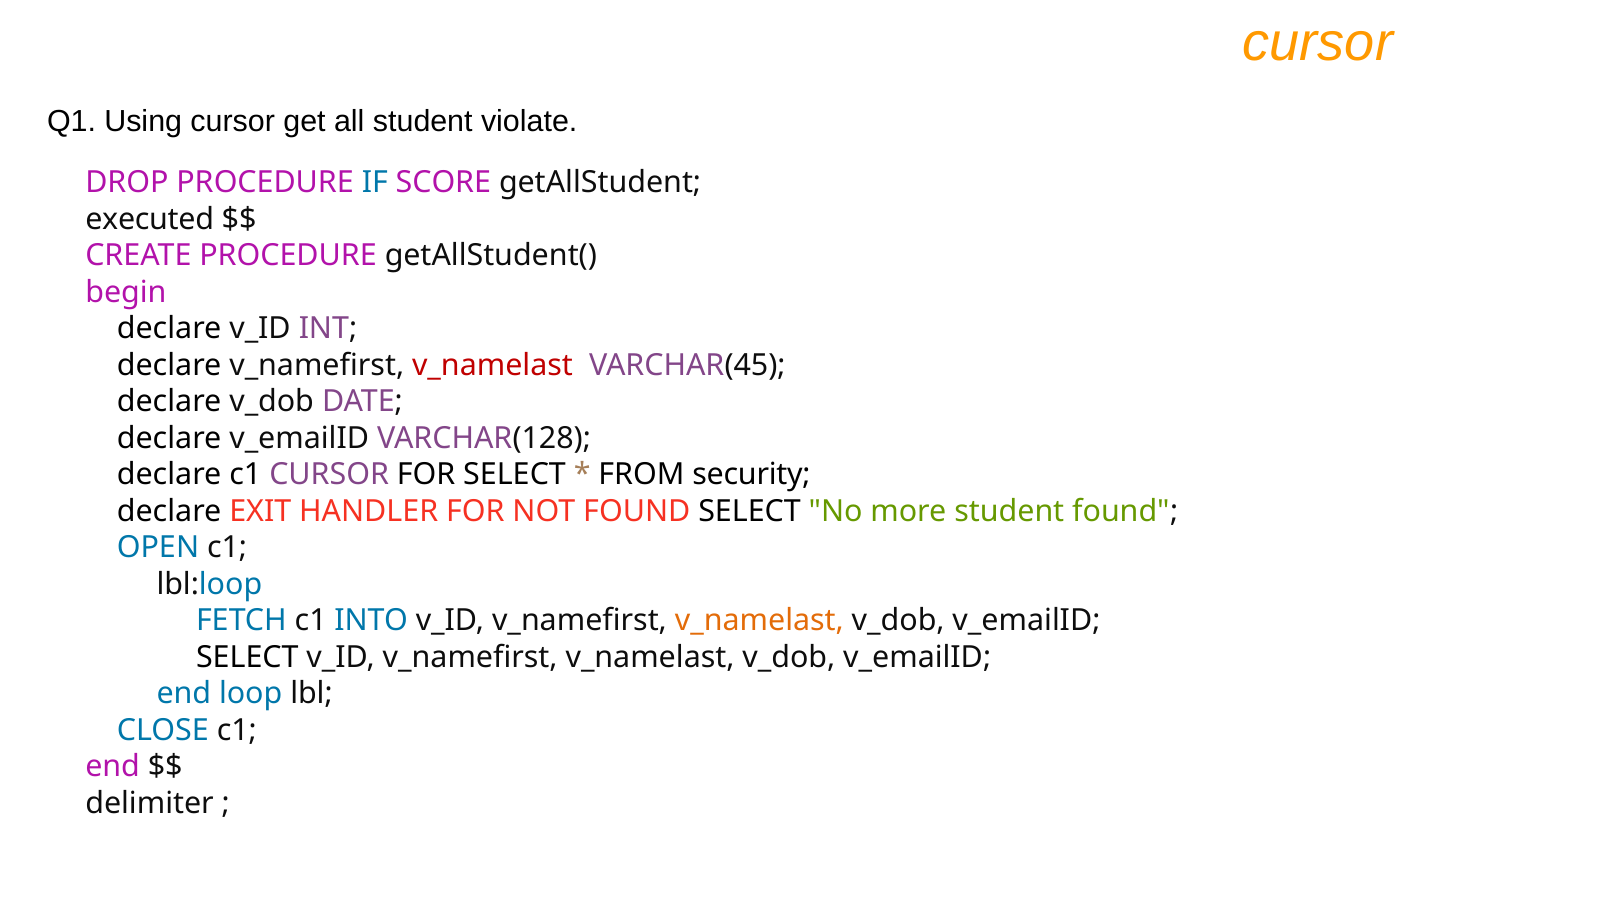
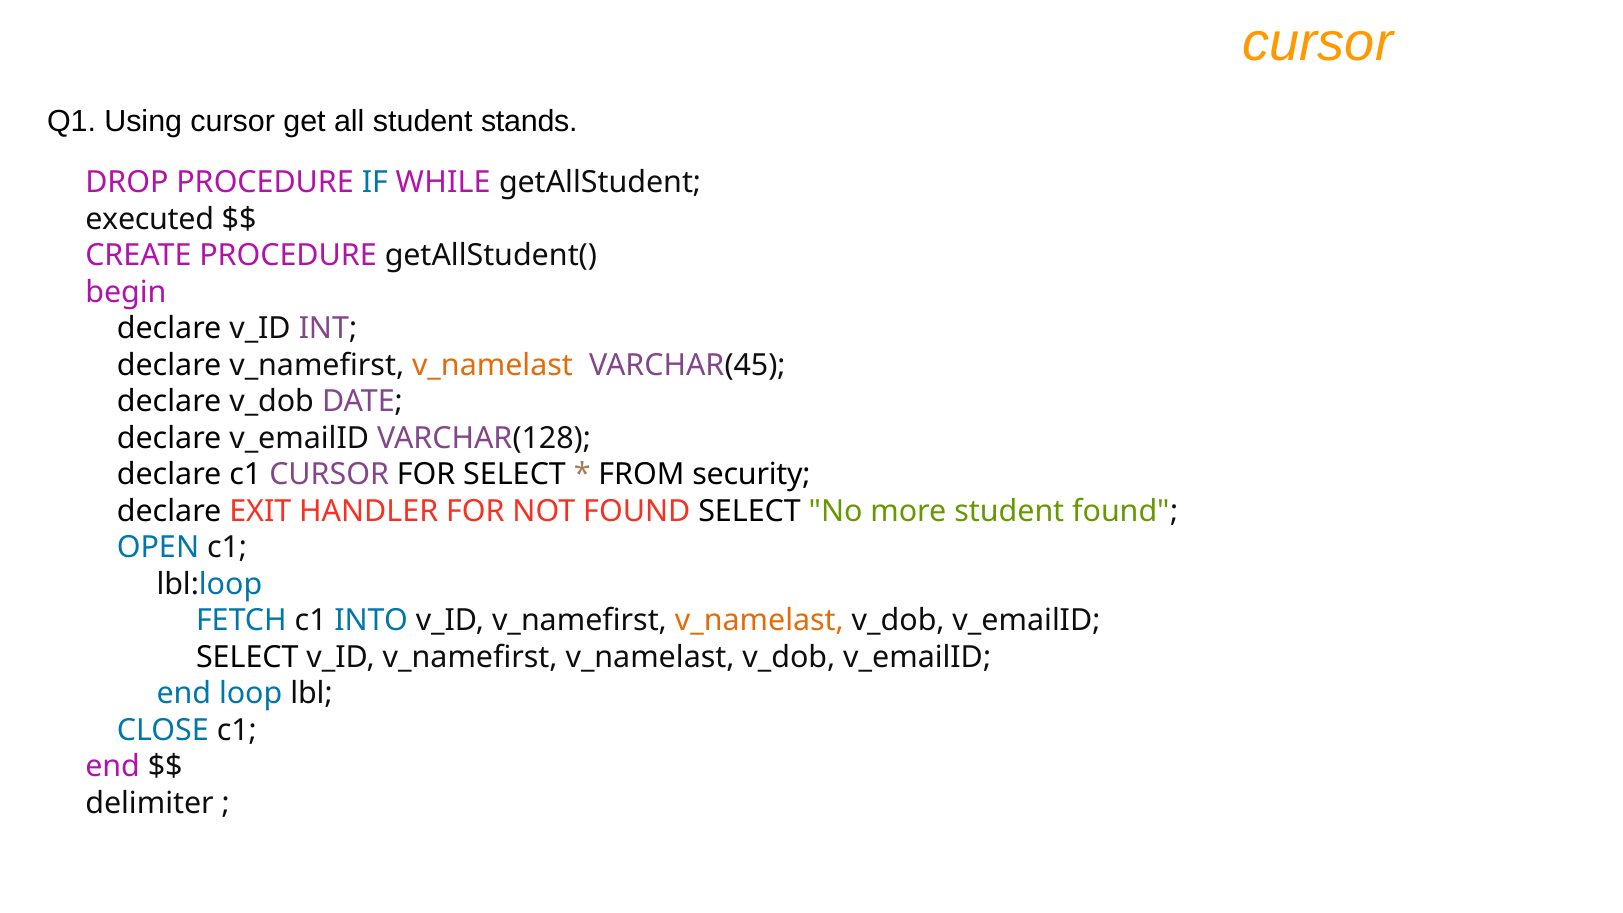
violate: violate -> stands
SCORE: SCORE -> WHILE
v_namelast at (492, 365) colour: red -> orange
